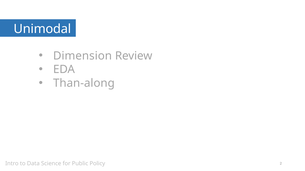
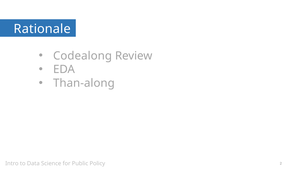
Unimodal: Unimodal -> Rationale
Dimension: Dimension -> Codealong
